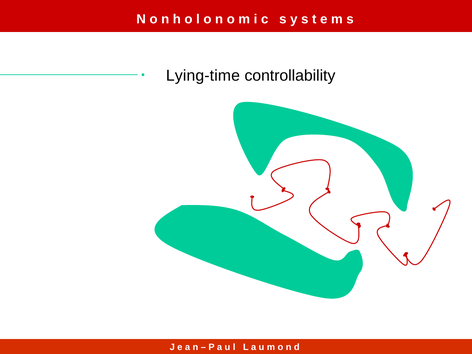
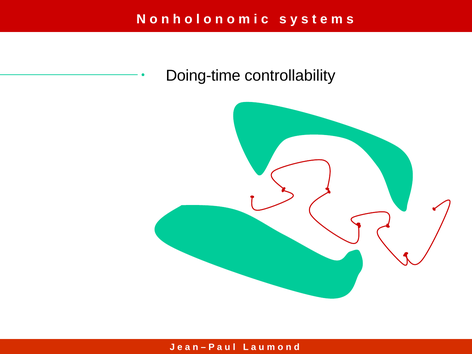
Lying-time: Lying-time -> Doing-time
